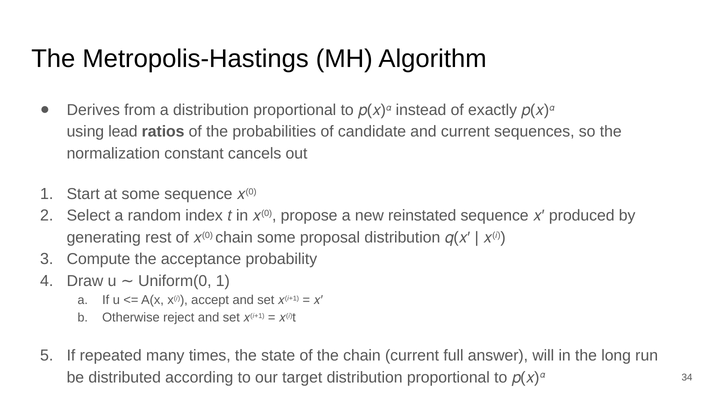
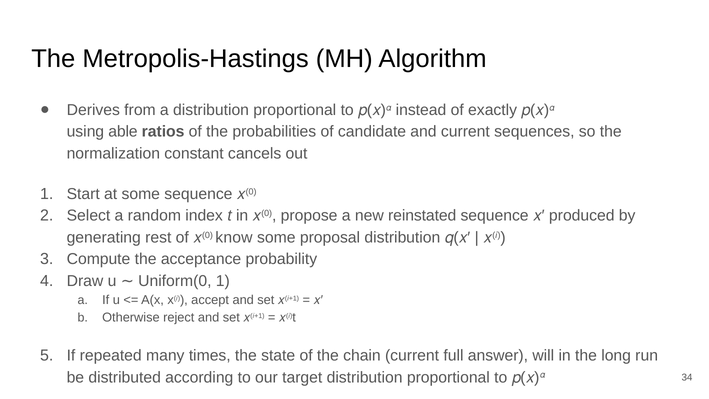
lead: lead -> able
𝑥(0 chain: chain -> know
